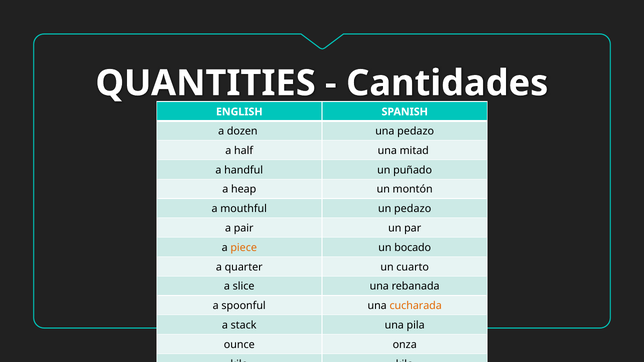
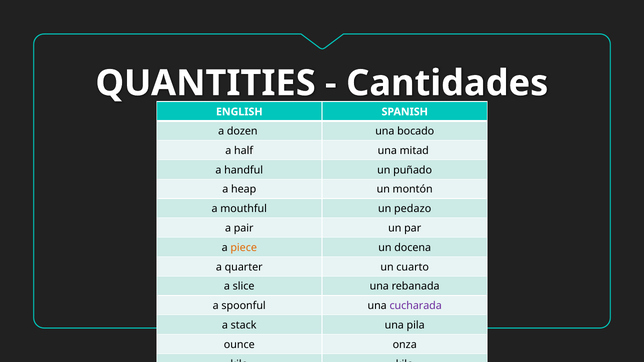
una pedazo: pedazo -> bocado
bocado: bocado -> docena
cucharada colour: orange -> purple
